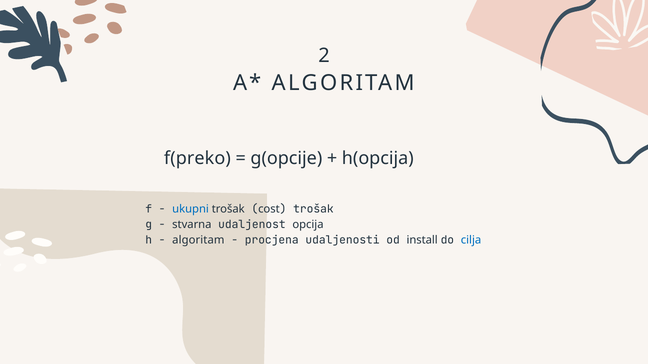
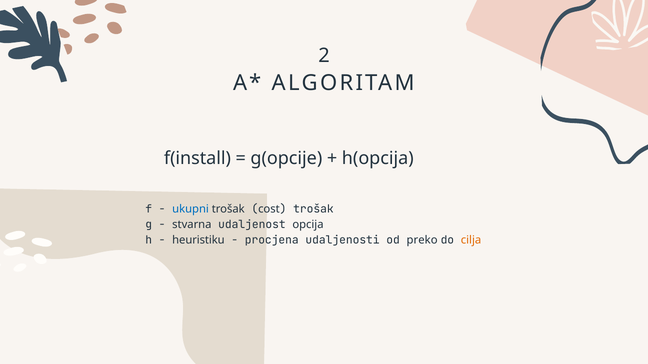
f(preko: f(preko -> f(install
algoritam at (198, 241): algoritam -> heuristiku
install: install -> preko
cilja colour: blue -> orange
